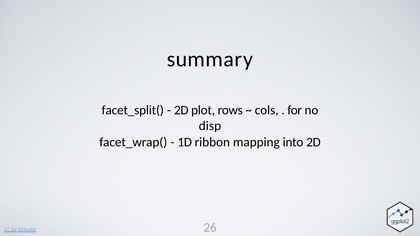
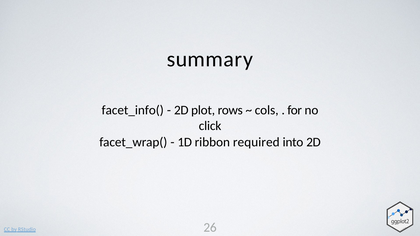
facet_split(: facet_split( -> facet_info(
disp: disp -> click
mapping: mapping -> required
